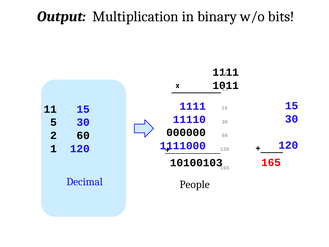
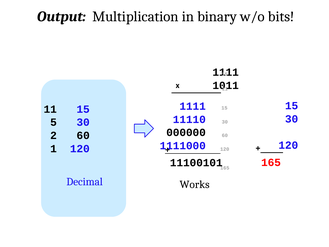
10100103: 10100103 -> 11100101
People: People -> Works
